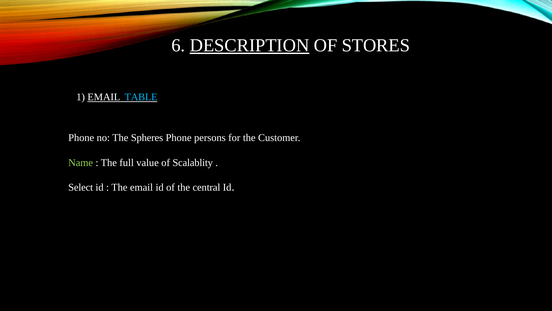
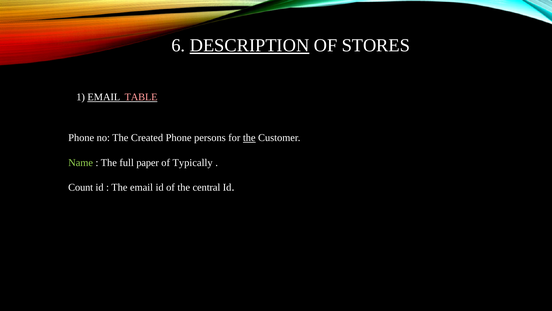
TABLE colour: light blue -> pink
Spheres: Spheres -> Created
the at (249, 138) underline: none -> present
value: value -> paper
Scalablity: Scalablity -> Typically
Select: Select -> Count
